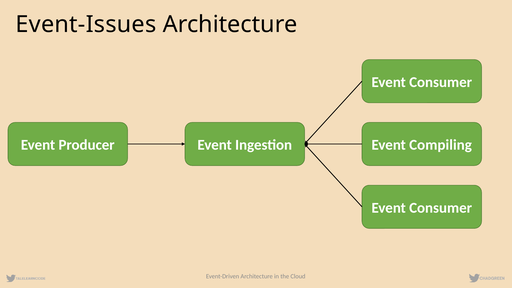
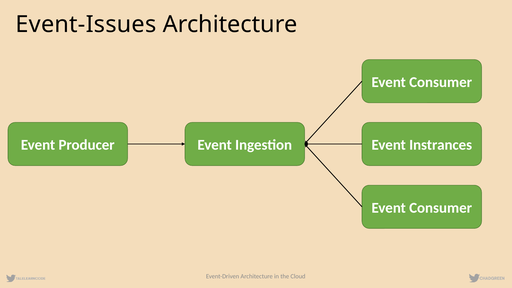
Compiling: Compiling -> Instrances
